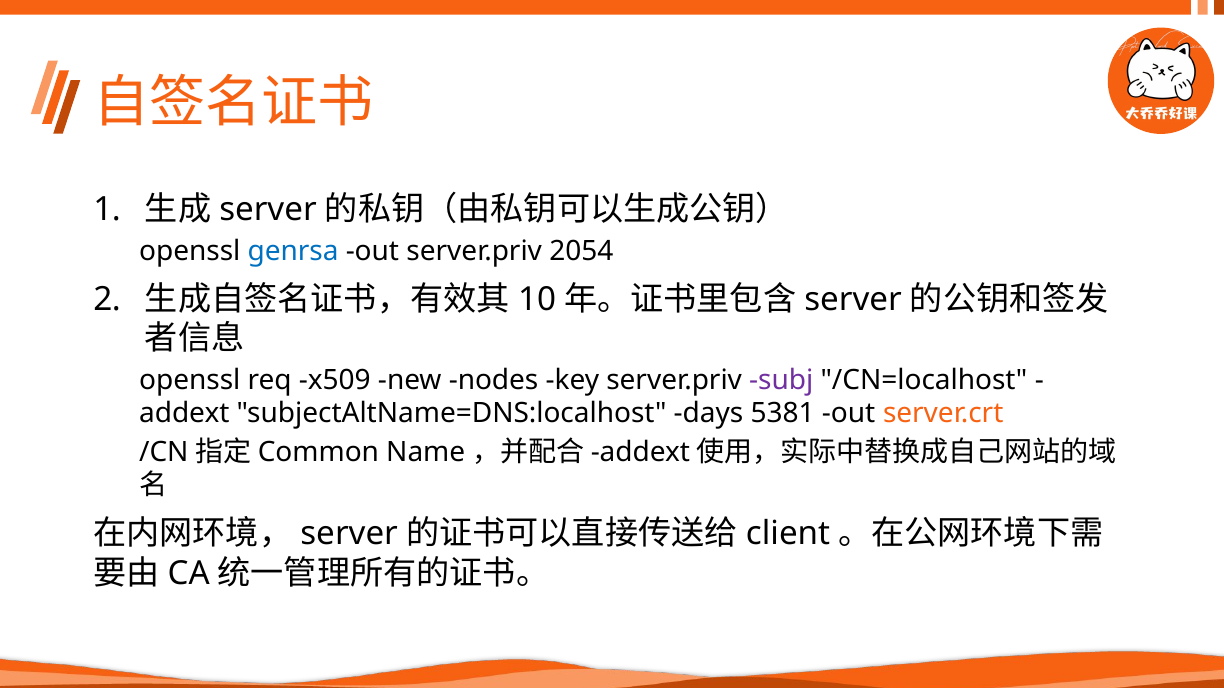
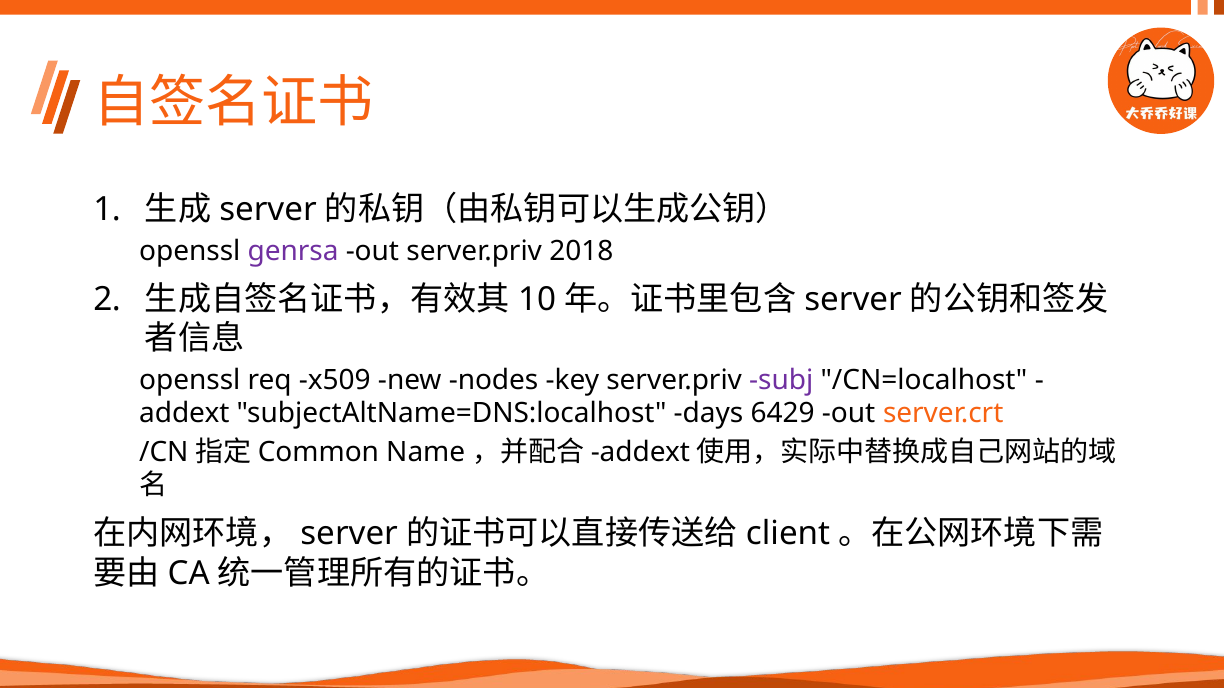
genrsa colour: blue -> purple
2054: 2054 -> 2018
5381: 5381 -> 6429
